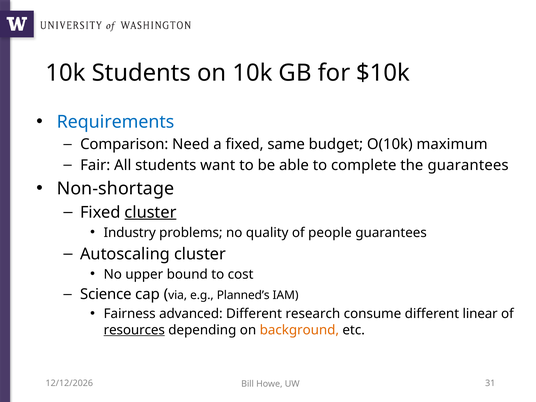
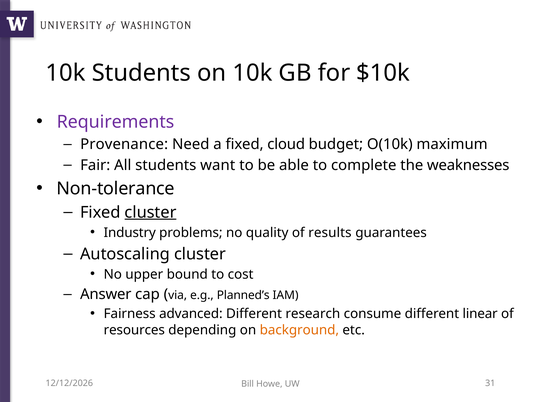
Requirements colour: blue -> purple
Comparison: Comparison -> Provenance
same: same -> cloud
the guarantees: guarantees -> weaknesses
Non-shortage: Non-shortage -> Non-tolerance
people: people -> results
Science: Science -> Answer
resources underline: present -> none
